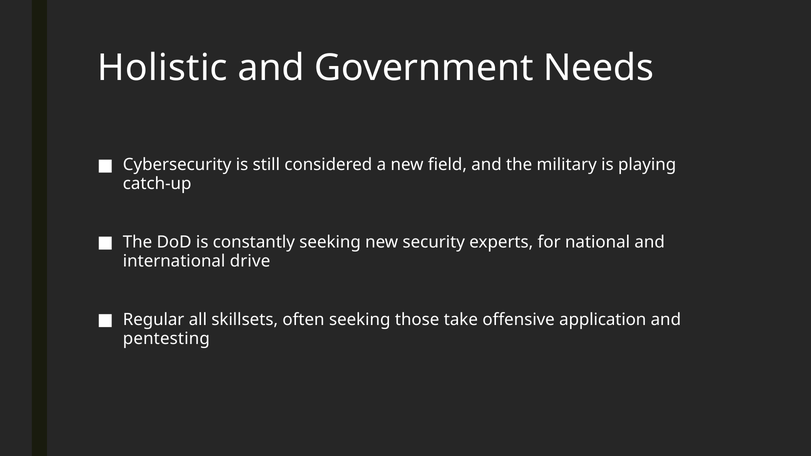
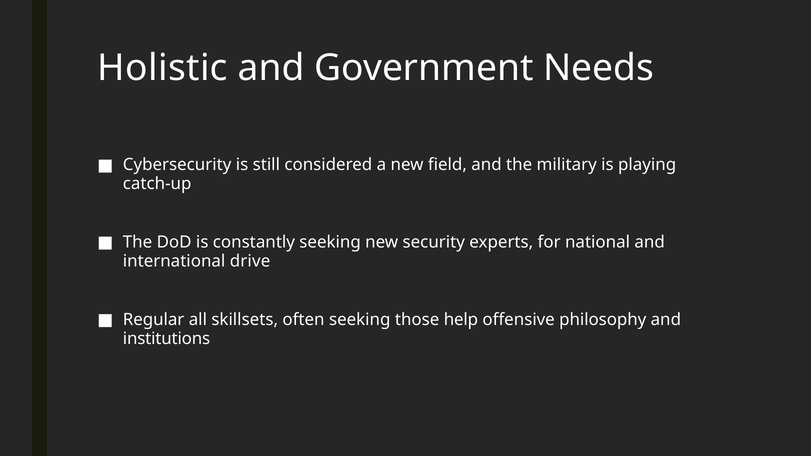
take: take -> help
application: application -> philosophy
pentesting: pentesting -> institutions
